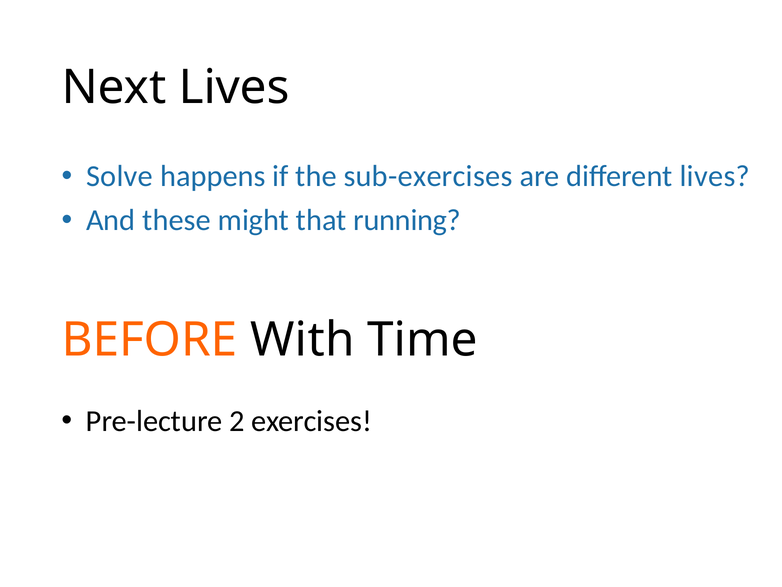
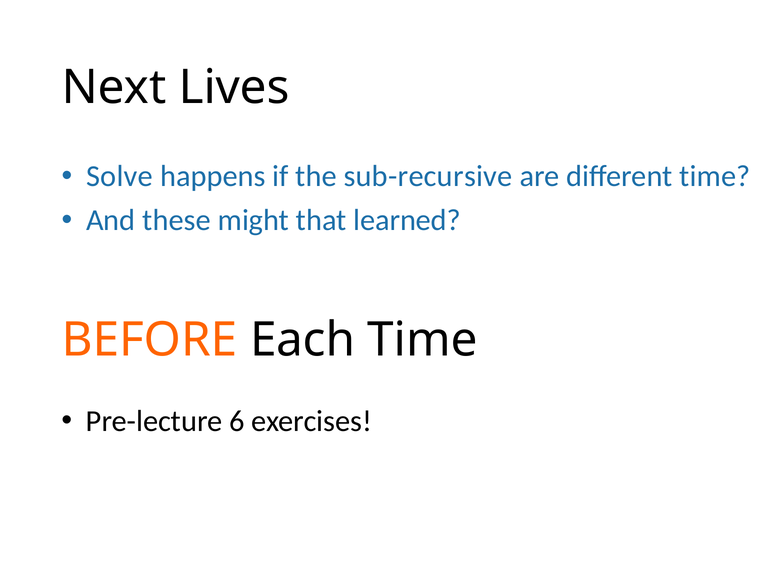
sub-exercises: sub-exercises -> sub-recursive
different lives: lives -> time
running: running -> learned
With: With -> Each
2: 2 -> 6
